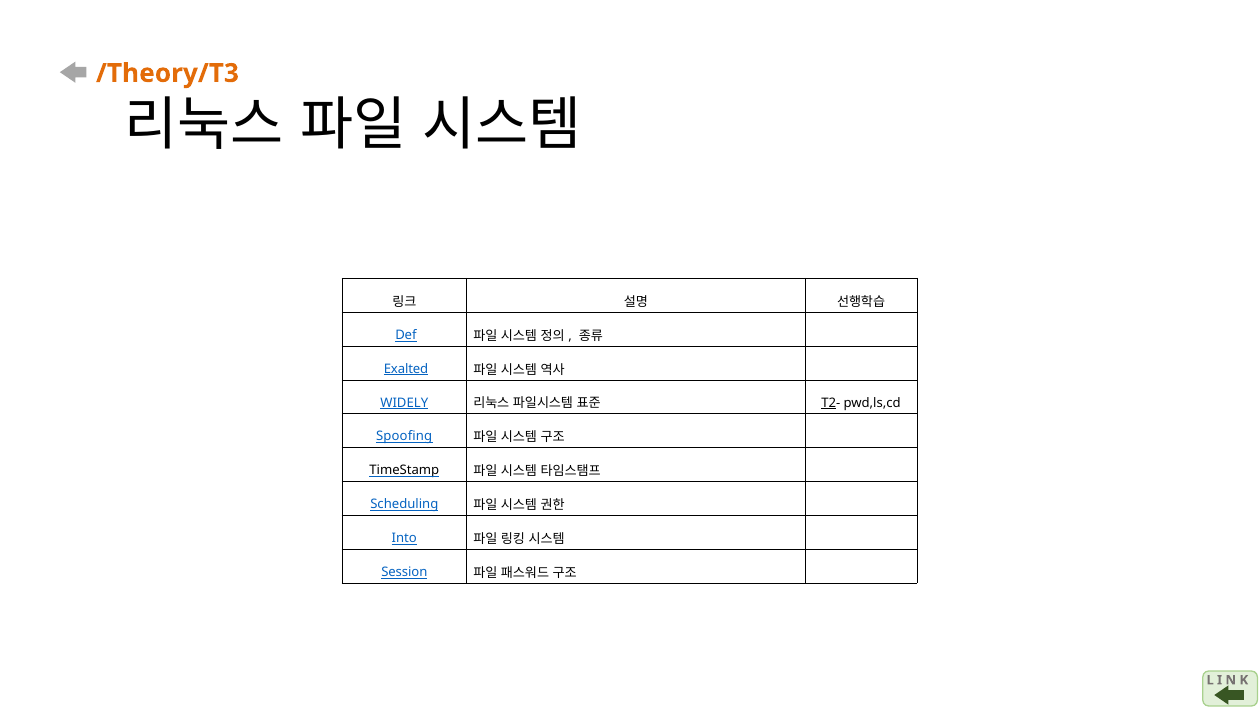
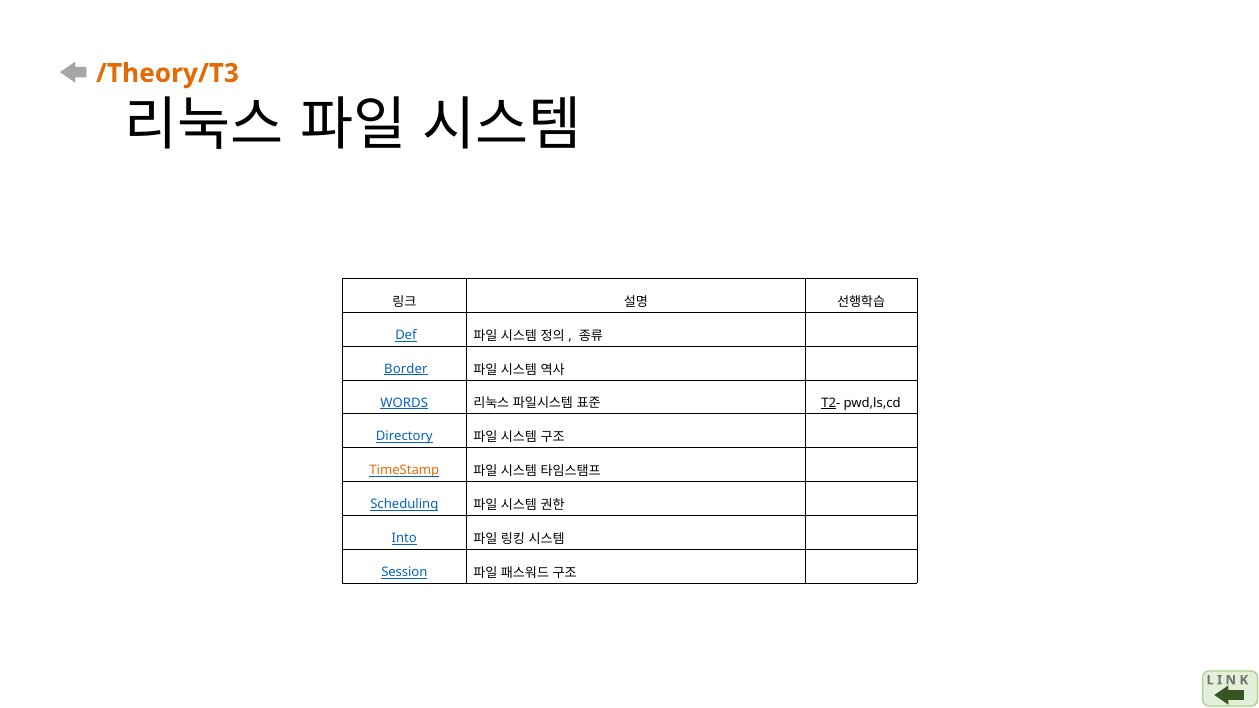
Exalted: Exalted -> Border
WIDELY: WIDELY -> WORDS
Spoofing: Spoofing -> Directory
TimeStamp colour: black -> orange
